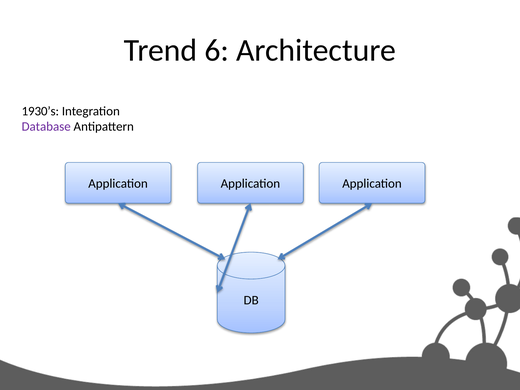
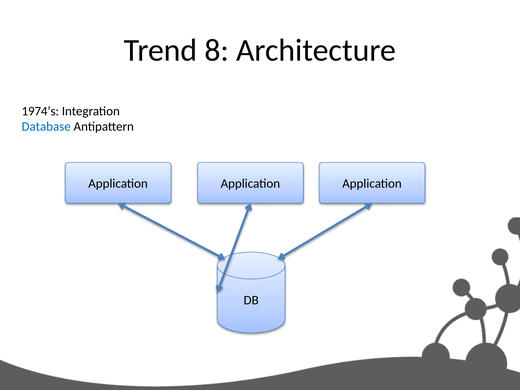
6: 6 -> 8
1930’s: 1930’s -> 1974’s
Database colour: purple -> blue
